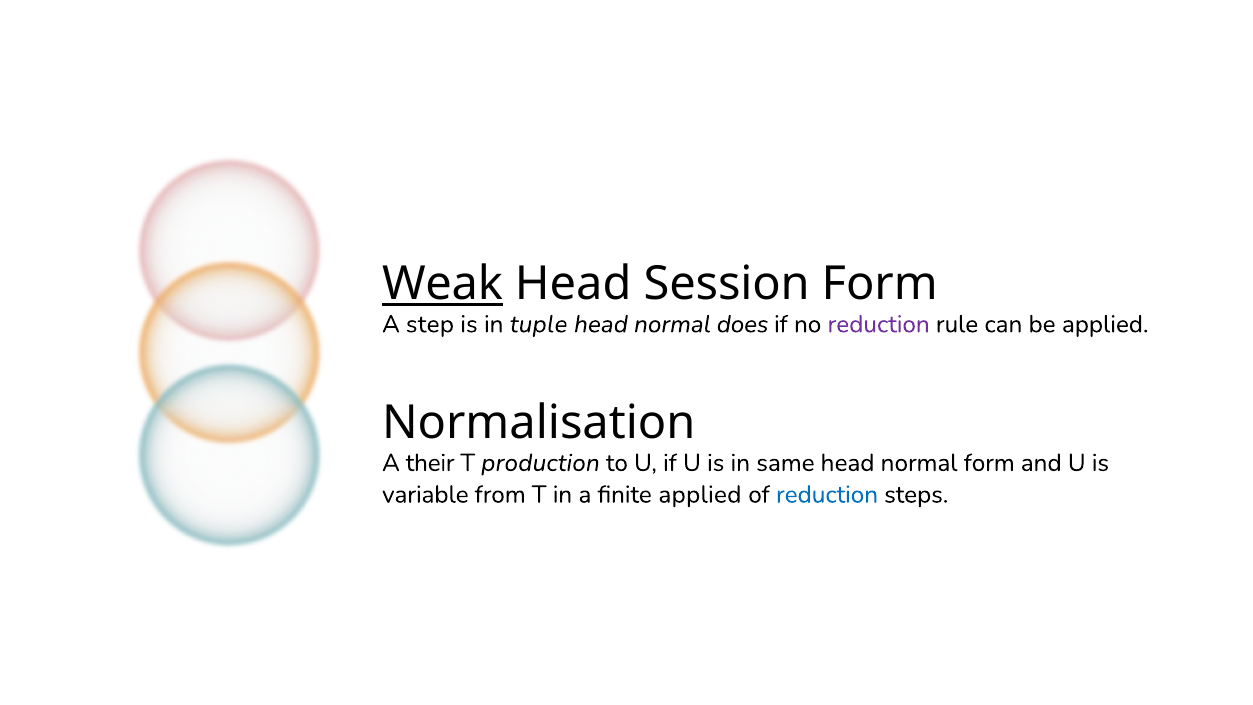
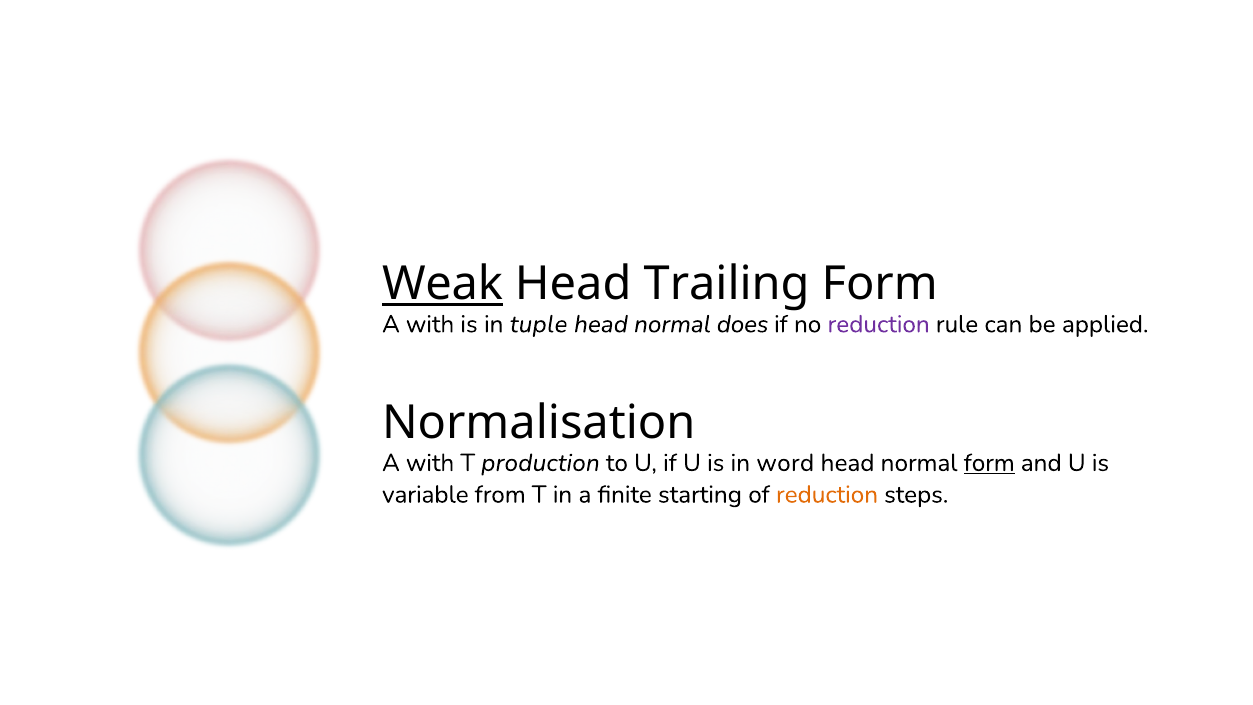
Session: Session -> Trailing
step at (430, 324): step -> with
their at (430, 463): their -> with
same: same -> word
form at (989, 463) underline: none -> present
finite applied: applied -> starting
reduction at (827, 494) colour: blue -> orange
